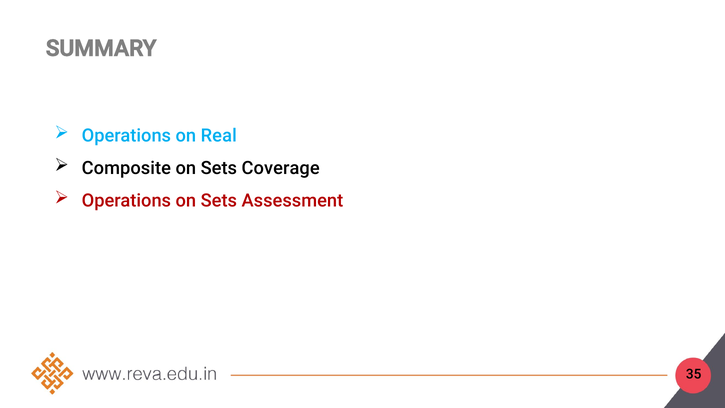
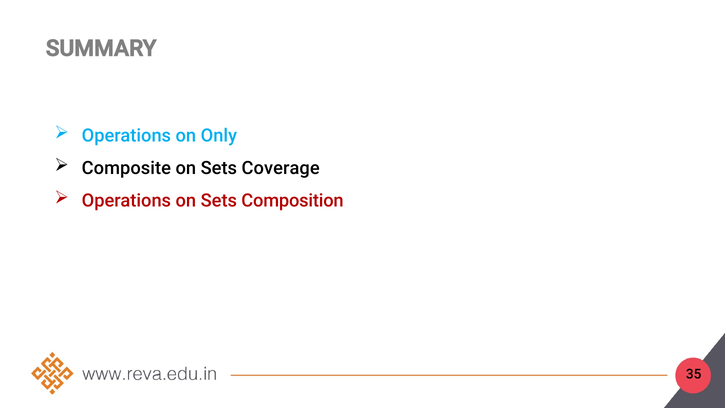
Real: Real -> Only
Assessment: Assessment -> Composition
